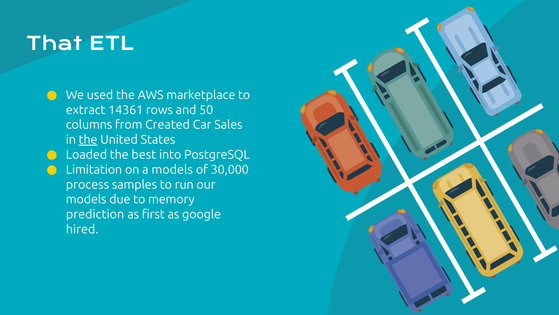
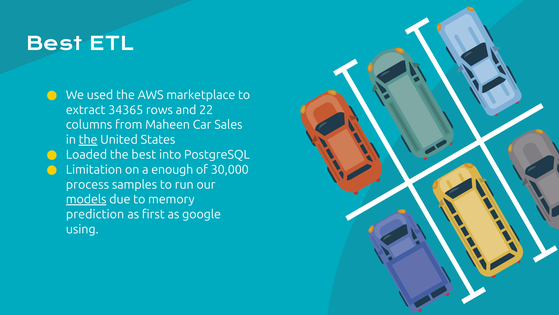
That at (54, 44): That -> Best
14361: 14361 -> 34365
50: 50 -> 22
Created: Created -> Maheen
a models: models -> enough
models at (86, 199) underline: none -> present
hired: hired -> using
